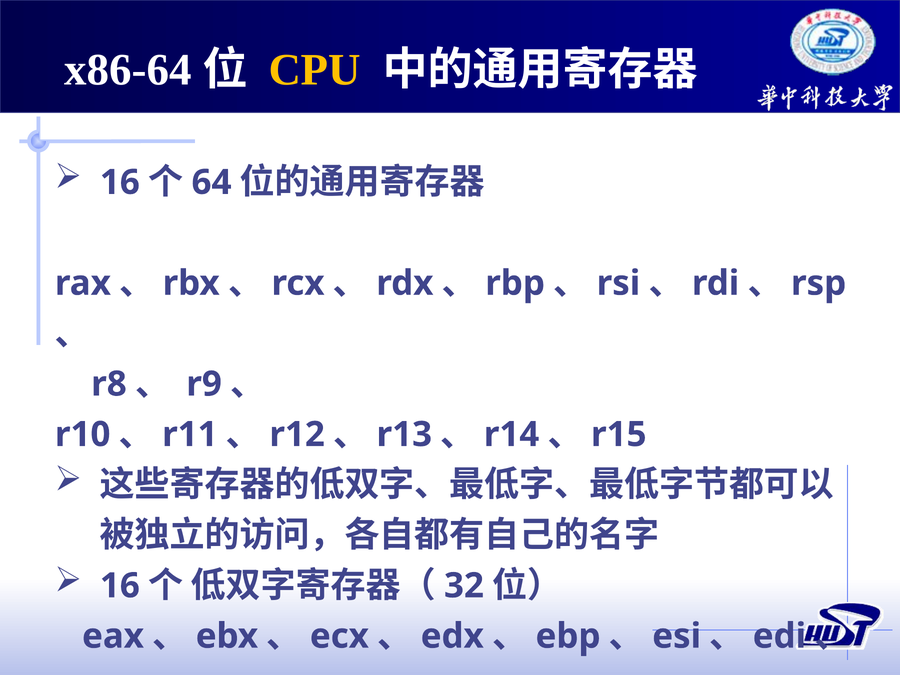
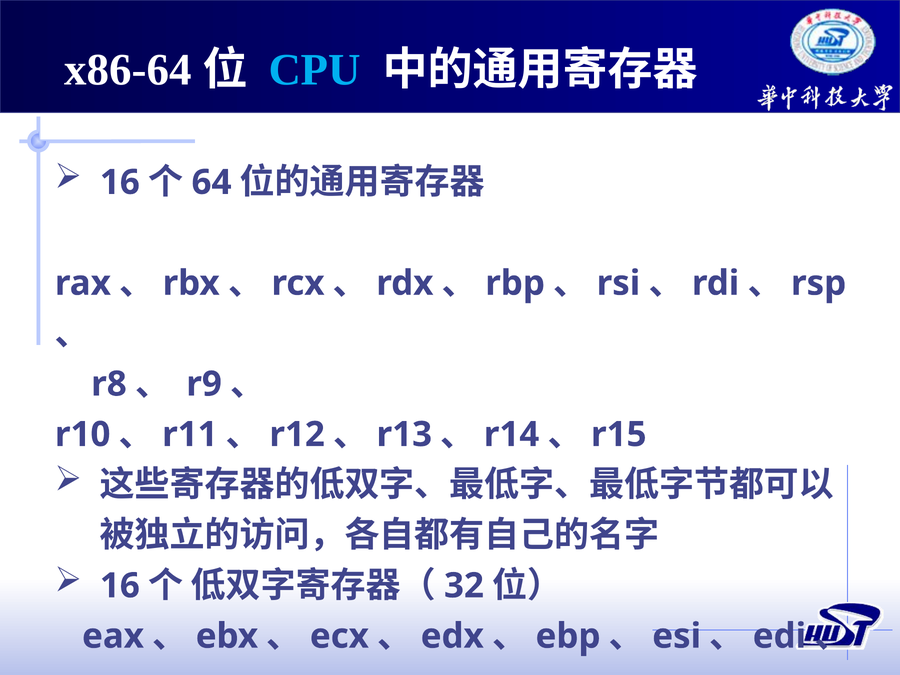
CPU colour: yellow -> light blue
